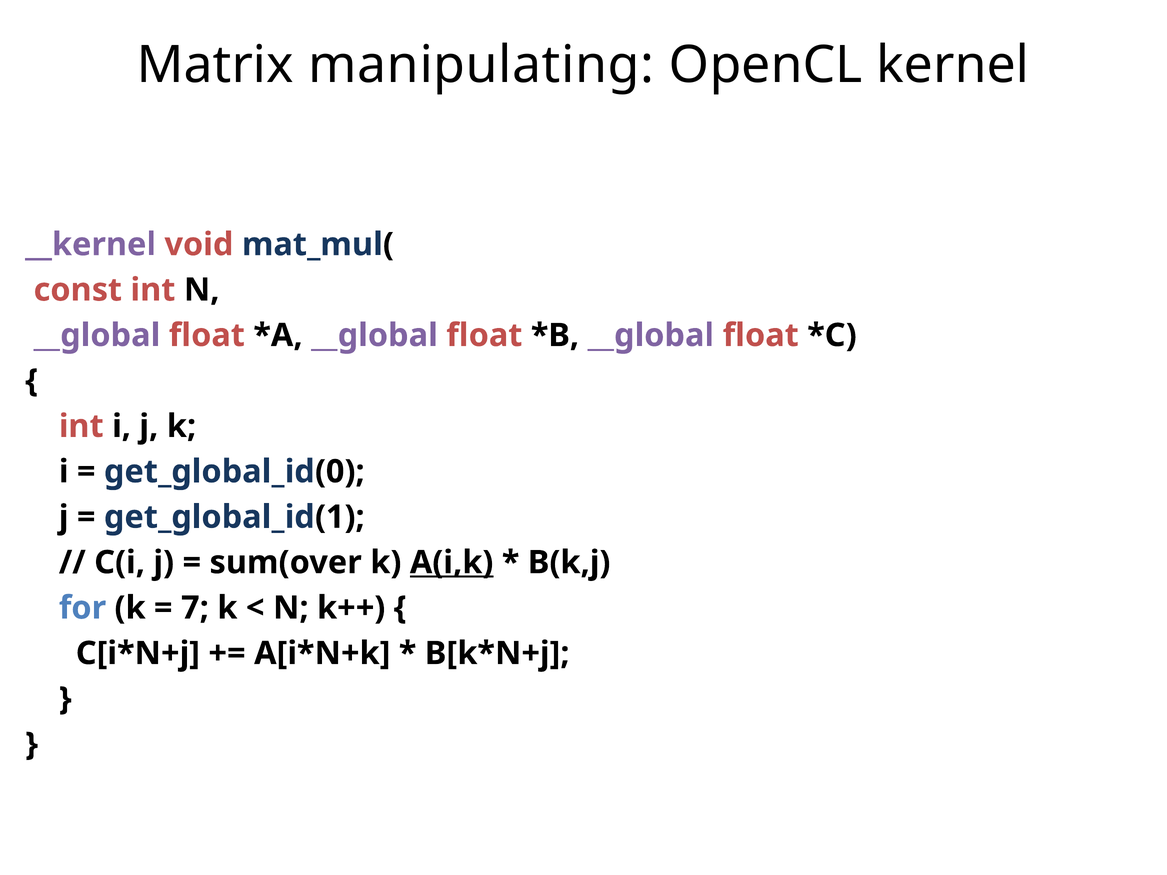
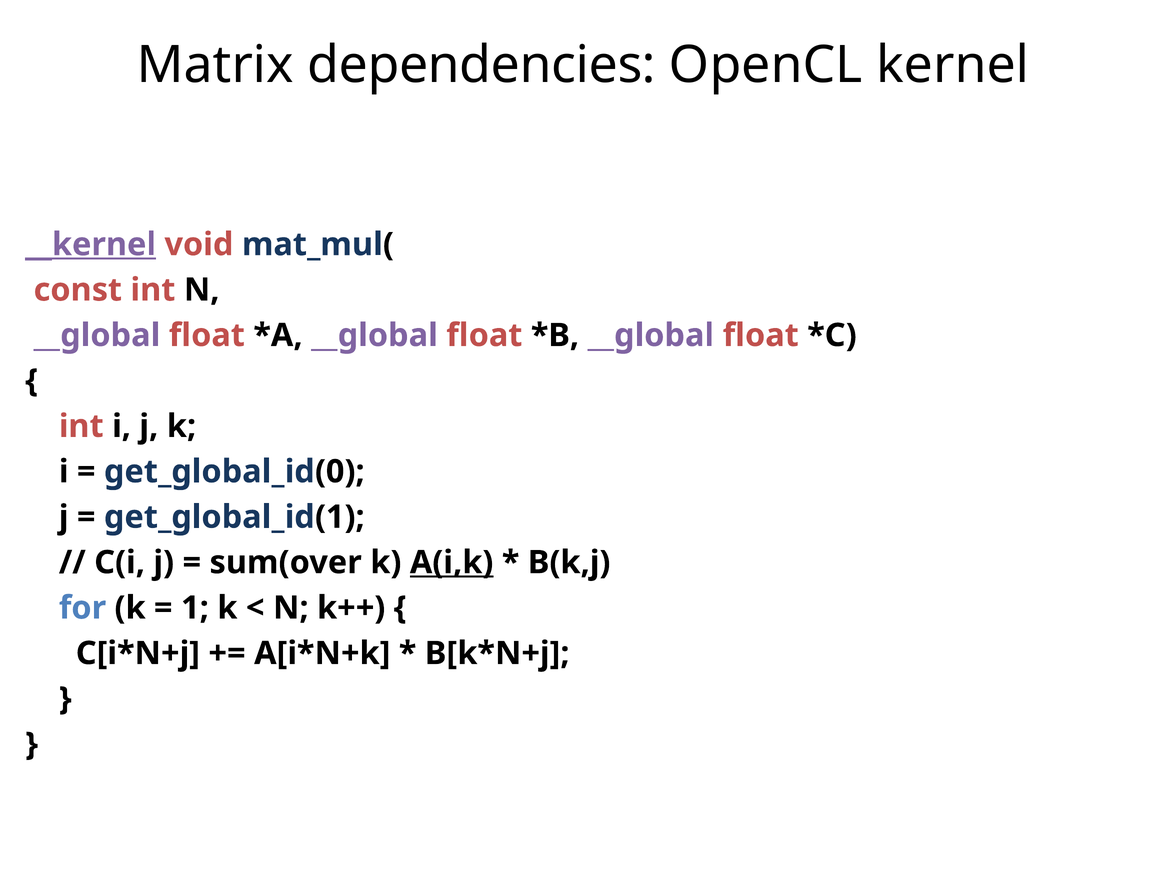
manipulating: manipulating -> dependencies
__kernel underline: none -> present
7: 7 -> 1
